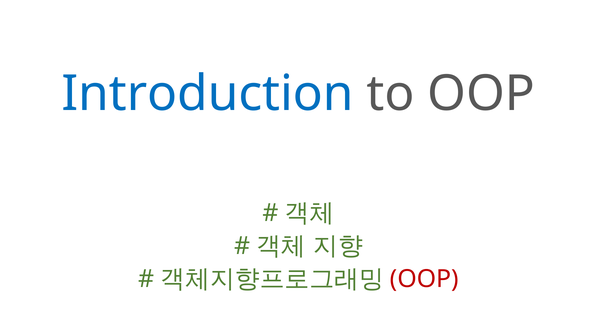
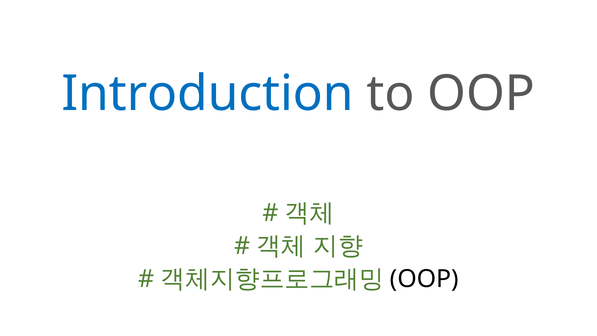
OOP at (424, 279) colour: red -> black
